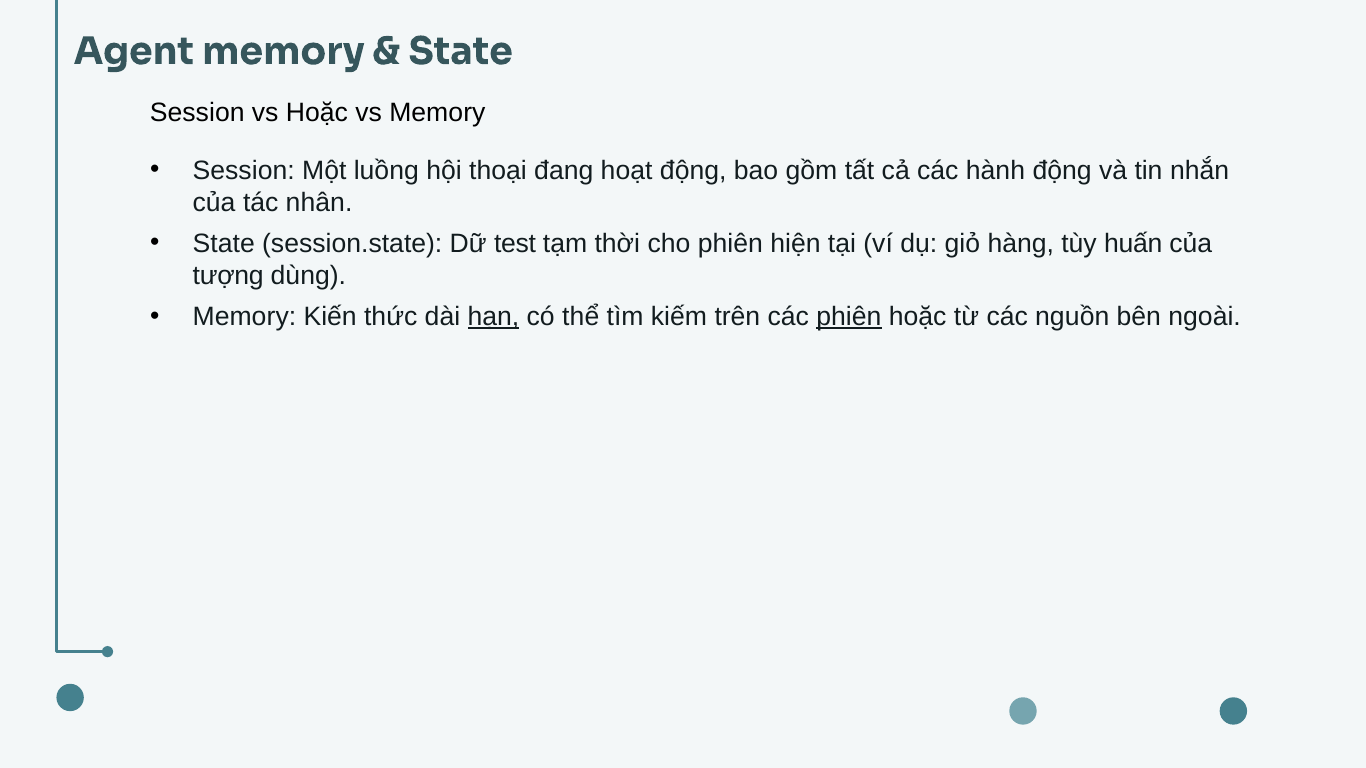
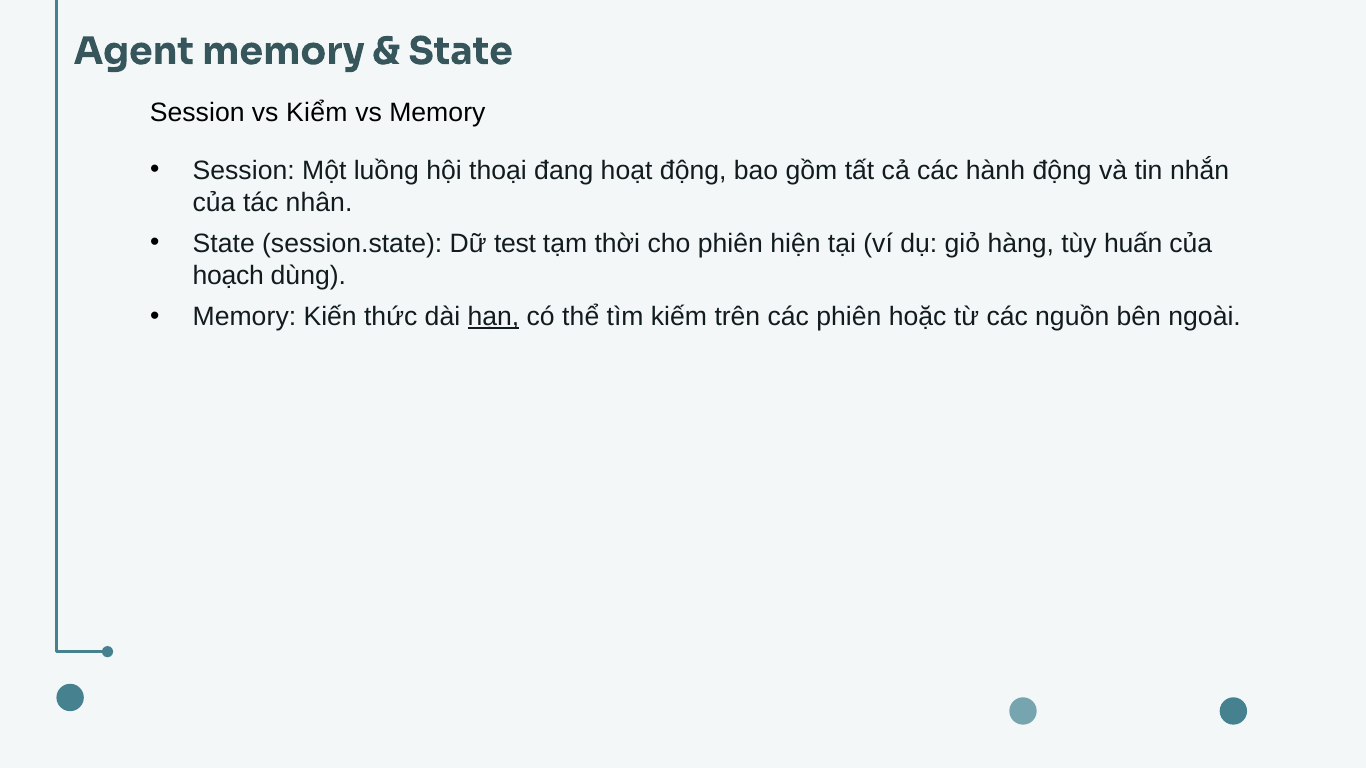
vs Hoặc: Hoặc -> Kiểm
tượng: tượng -> hoạch
phiên at (849, 317) underline: present -> none
